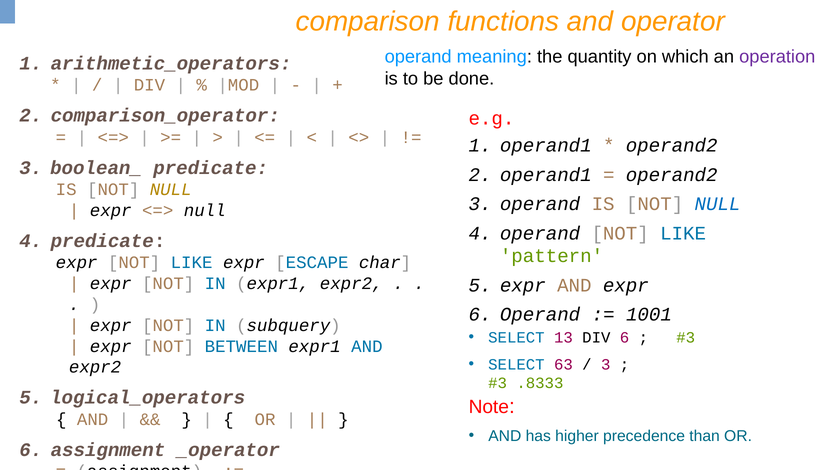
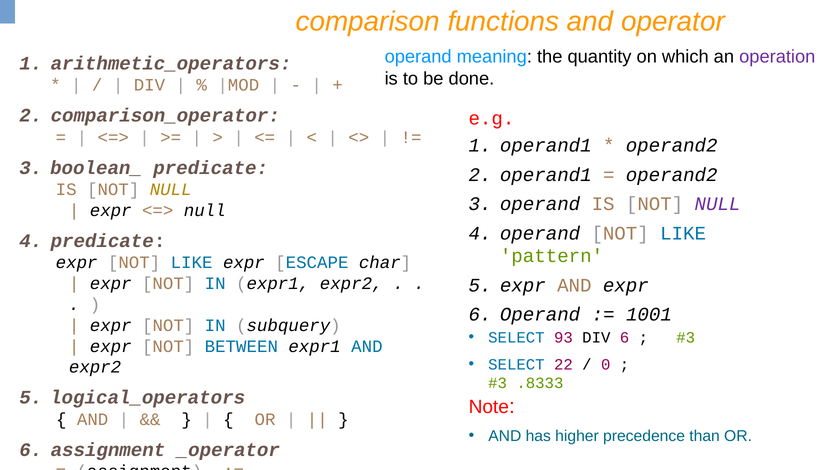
NULL at (718, 204) colour: blue -> purple
13: 13 -> 93
63: 63 -> 22
3 at (606, 365): 3 -> 0
